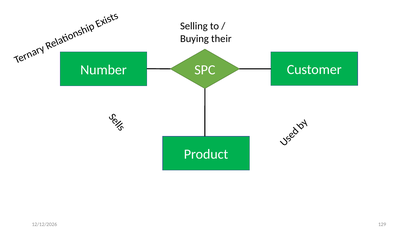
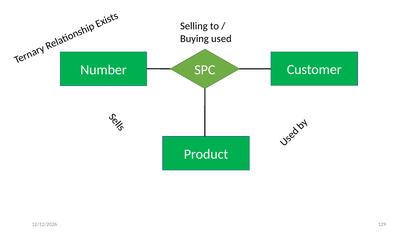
their: their -> used
